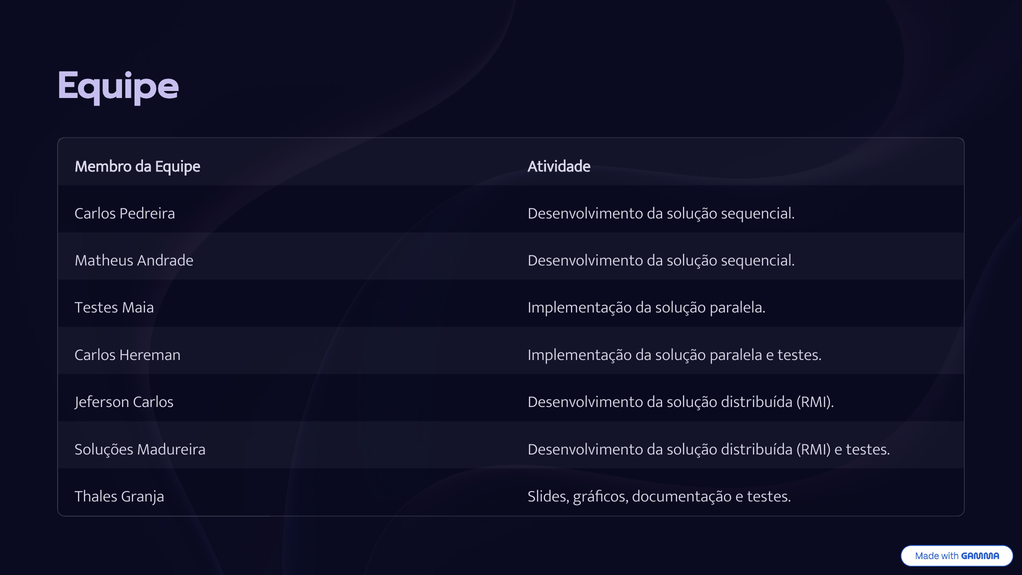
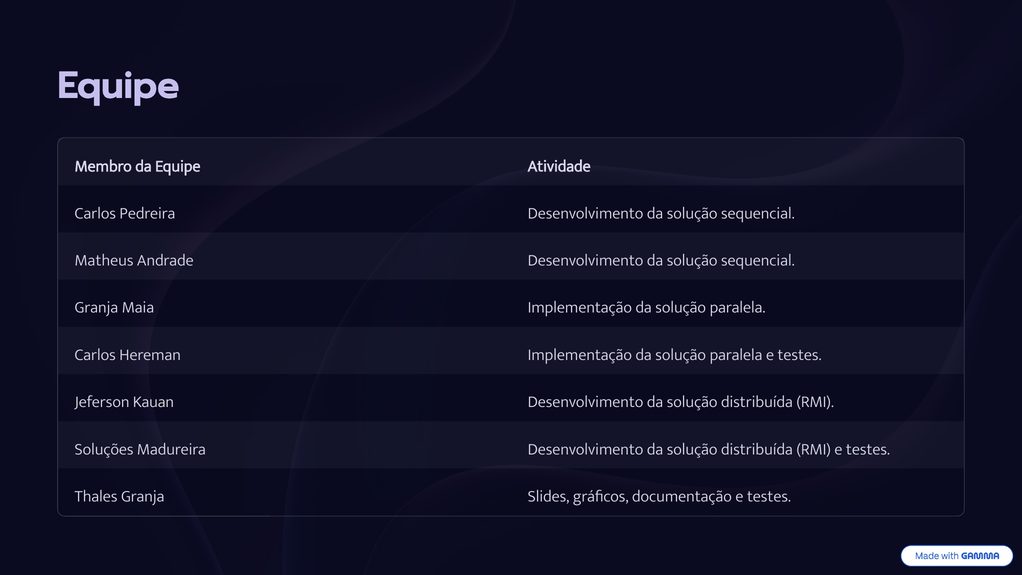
Testes at (96, 307): Testes -> Granja
Jeferson Carlos: Carlos -> Kauan
